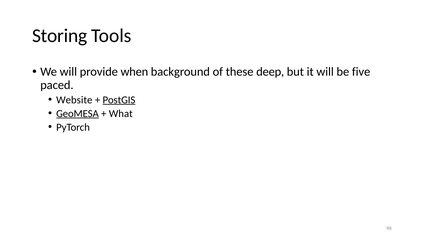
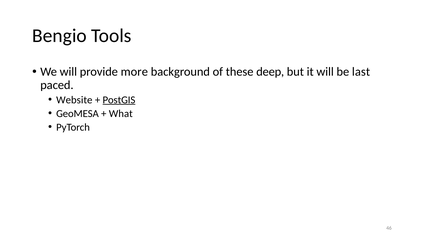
Storing: Storing -> Bengio
when: when -> more
five: five -> last
GeoMESA underline: present -> none
